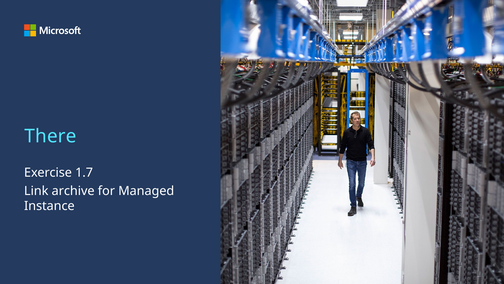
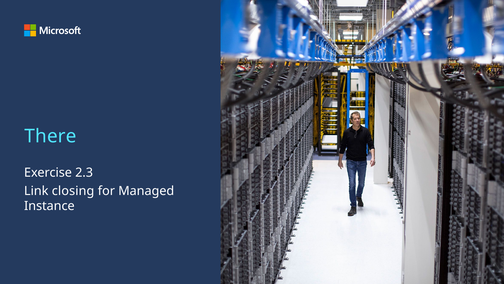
1.7: 1.7 -> 2.3
archive: archive -> closing
